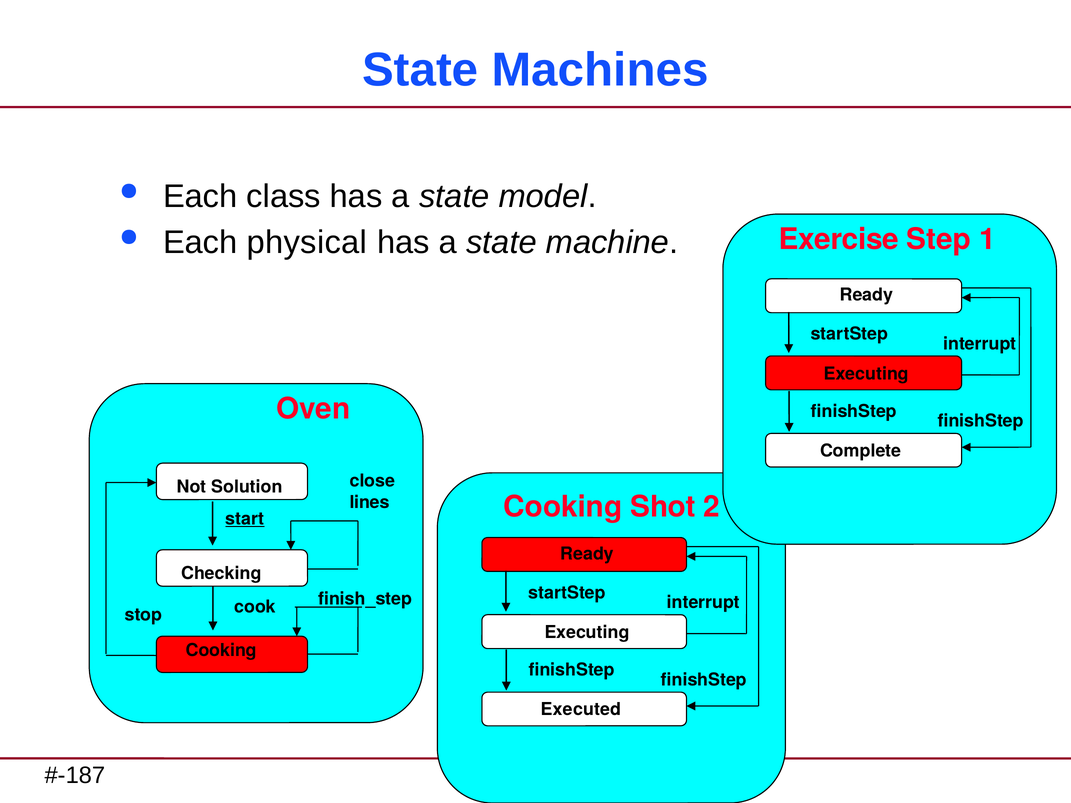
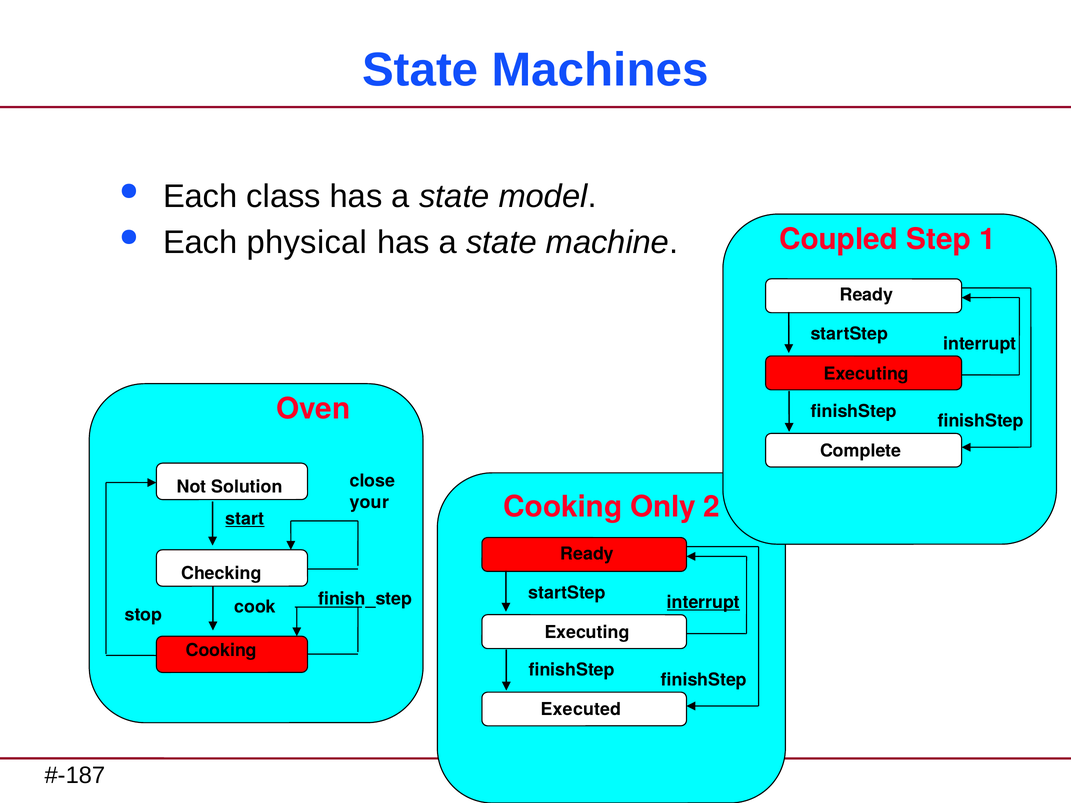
Exercise: Exercise -> Coupled
lines: lines -> your
Shot: Shot -> Only
interrupt at (703, 603) underline: none -> present
